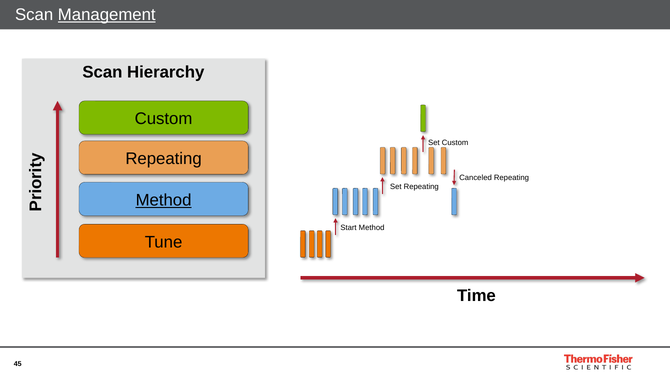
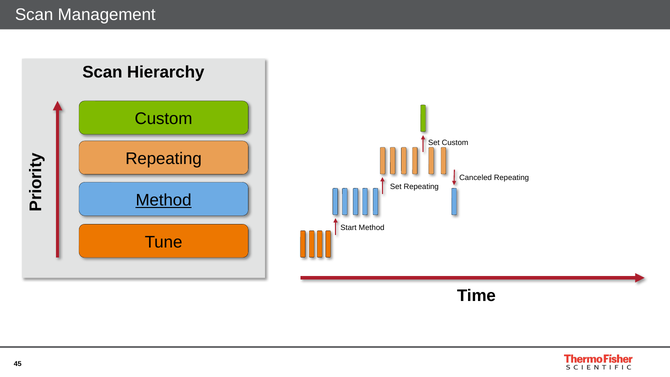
Management underline: present -> none
